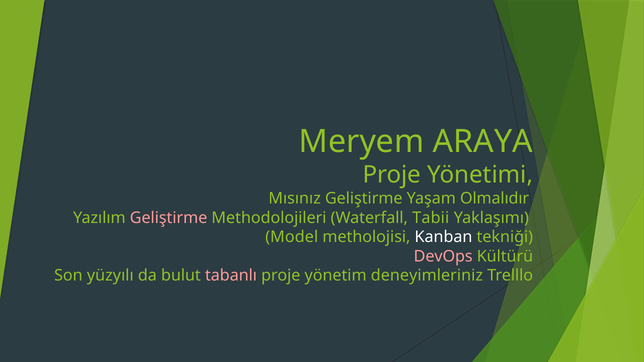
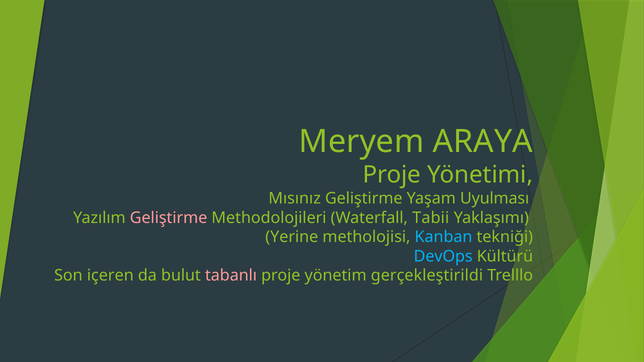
Olmalıdır: Olmalıdır -> Uyulması
Model: Model -> Yerine
Kanban colour: white -> light blue
DevOps colour: pink -> light blue
yüzyılı: yüzyılı -> içeren
deneyimleriniz: deneyimleriniz -> gerçekleştirildi
